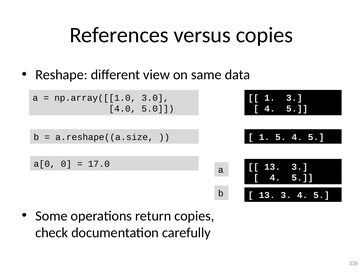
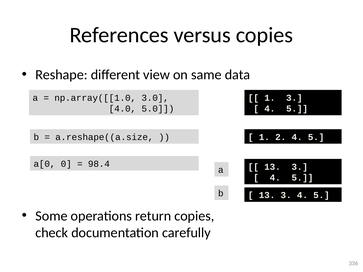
1 5: 5 -> 2
17.0: 17.0 -> 98.4
